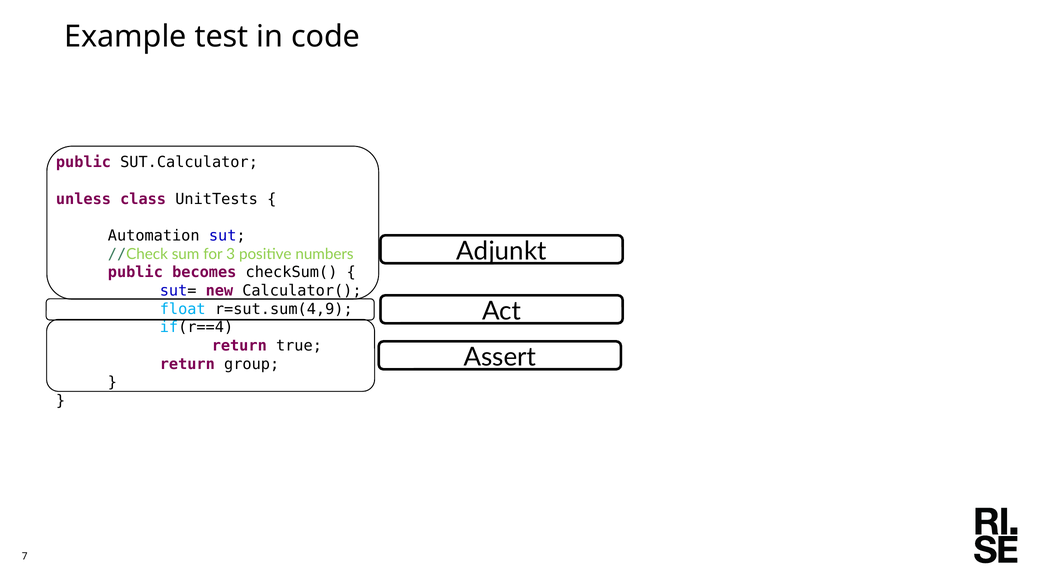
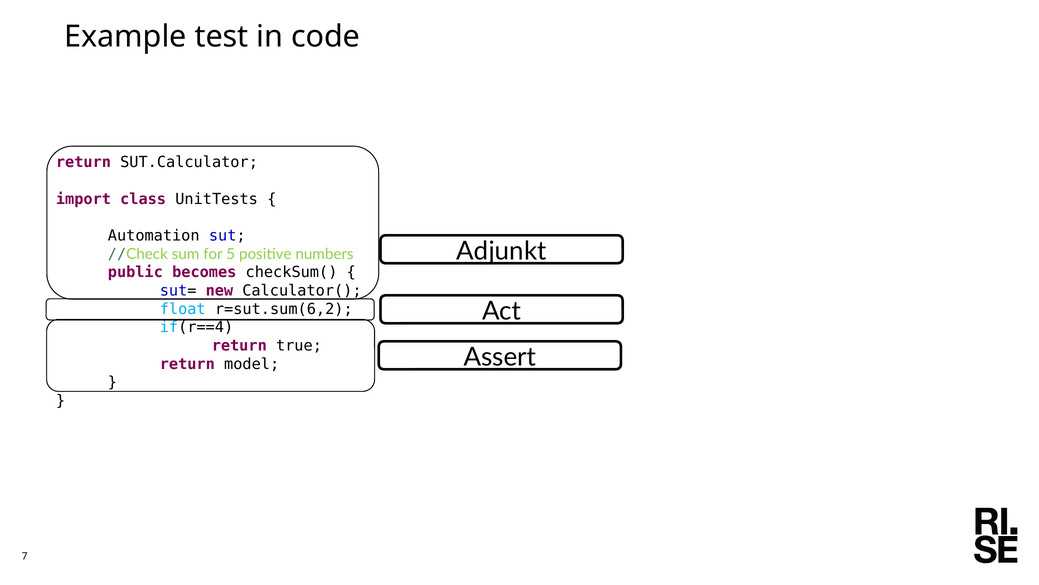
public at (83, 162): public -> return
unless: unless -> import
3: 3 -> 5
r=sut.sum(4,9: r=sut.sum(4,9 -> r=sut.sum(6,2
group: group -> model
